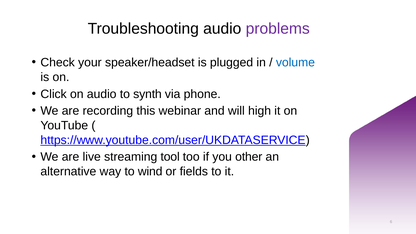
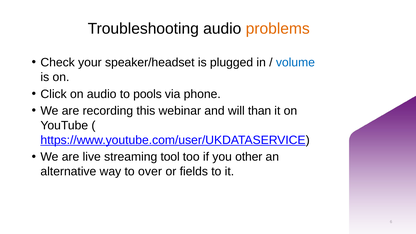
problems colour: purple -> orange
synth: synth -> pools
high: high -> than
wind: wind -> over
